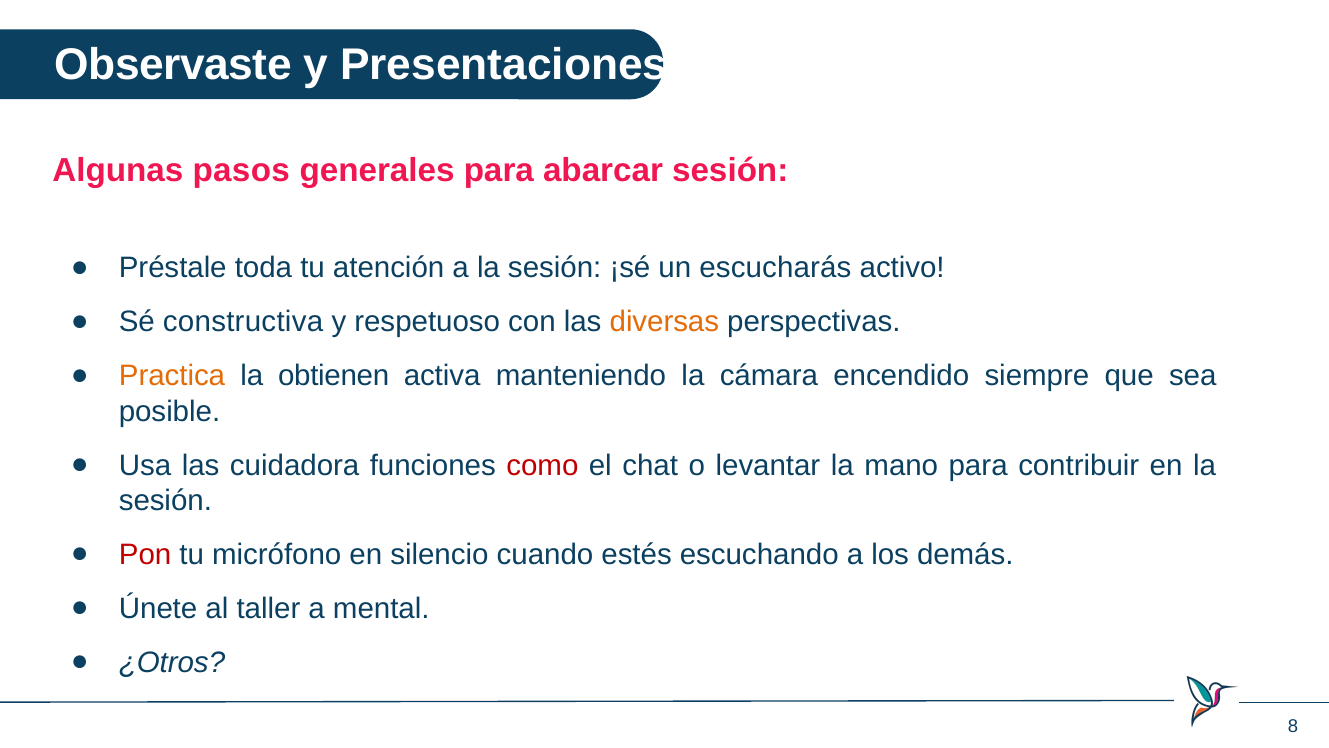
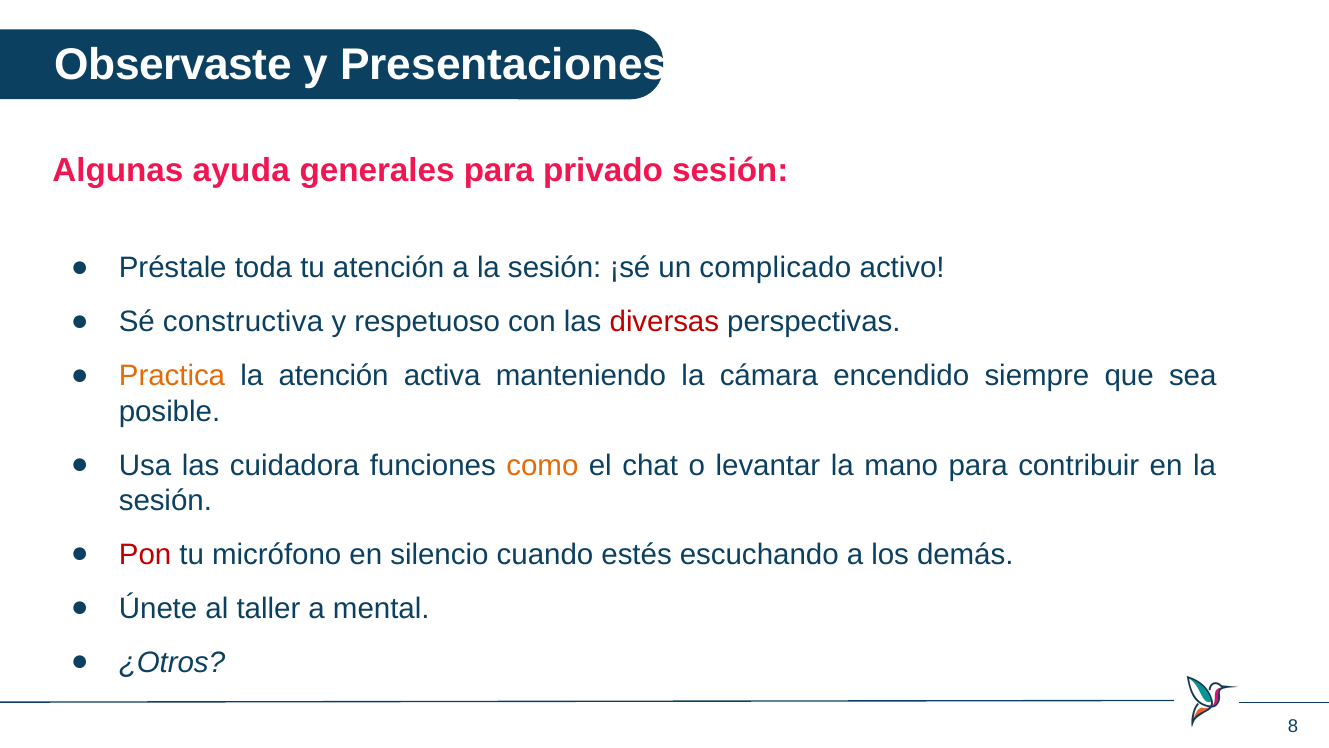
pasos: pasos -> ayuda
abarcar: abarcar -> privado
escucharás: escucharás -> complicado
diversas colour: orange -> red
la obtienen: obtienen -> atención
como colour: red -> orange
